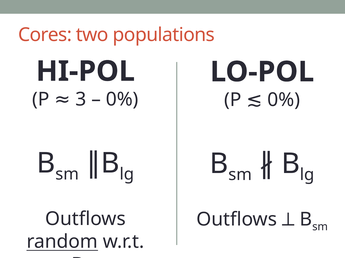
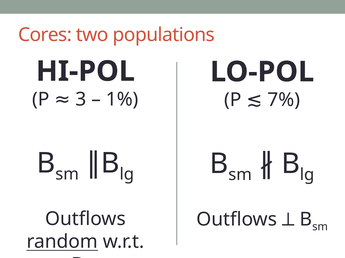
0% at (122, 100): 0% -> 1%
P 0%: 0% -> 7%
